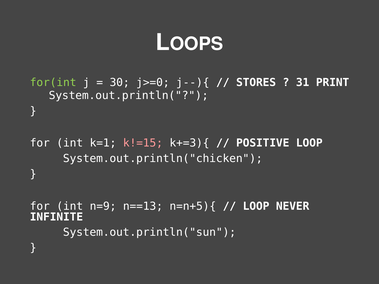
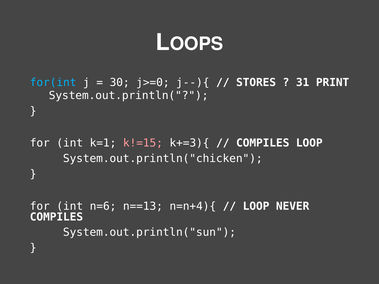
for(int colour: light green -> light blue
POSITIVE at (263, 143): POSITIVE -> COMPILES
n=9: n=9 -> n=6
n=n+5){: n=n+5){ -> n=n+4){
INFINITE at (56, 217): INFINITE -> COMPILES
